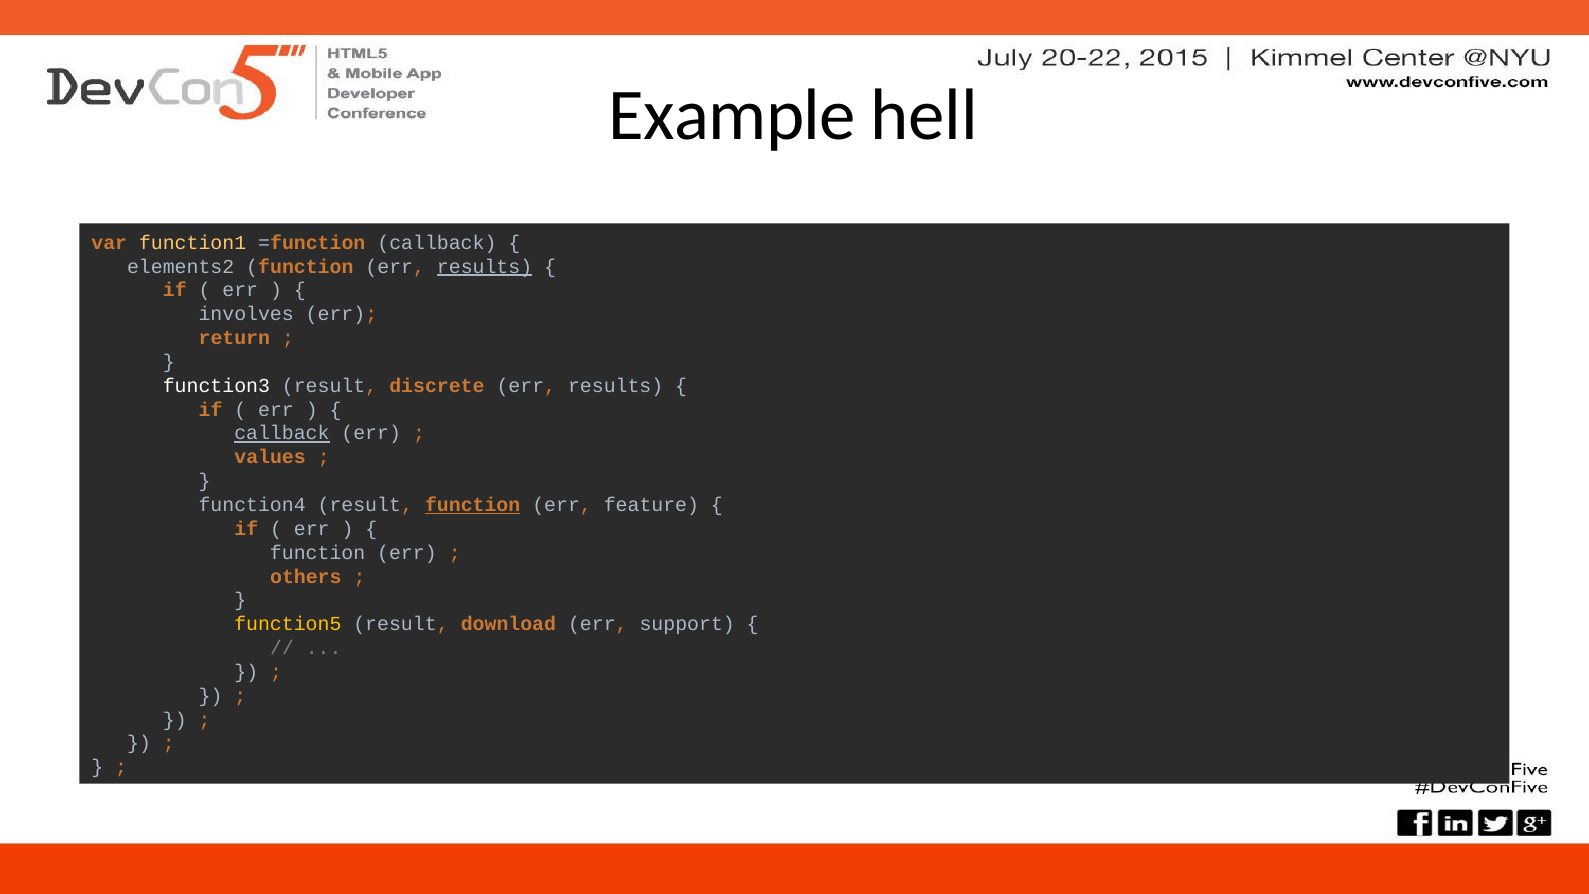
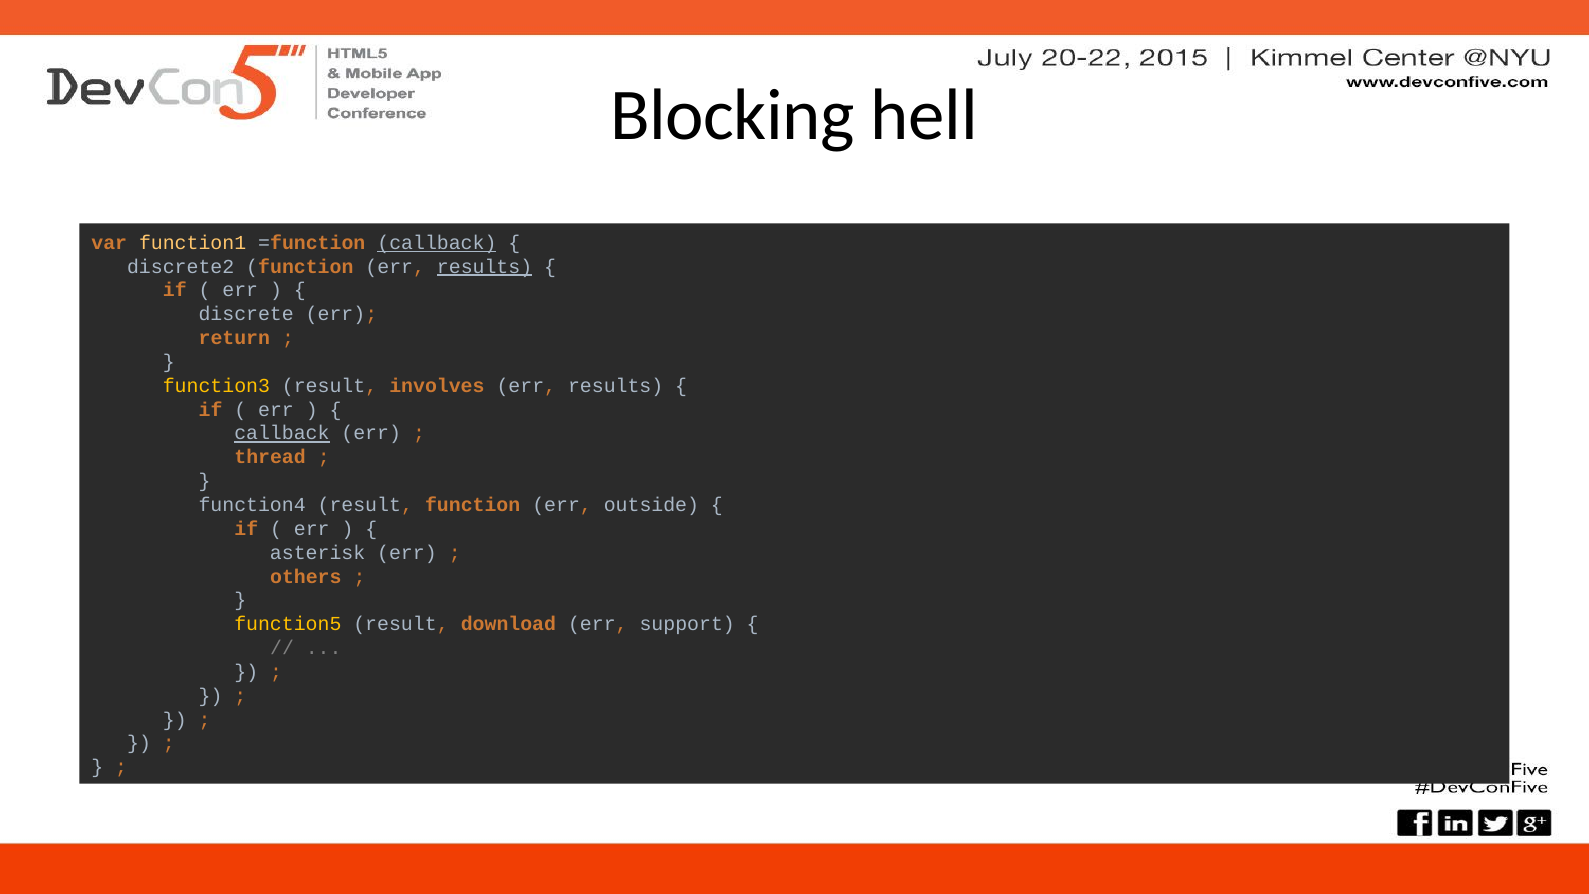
Example: Example -> Blocking
callback at (437, 243) underline: none -> present
elements2: elements2 -> discrete2
involves: involves -> discrete
function3 colour: white -> yellow
discrete: discrete -> involves
values: values -> thread
function at (473, 505) underline: present -> none
feature: feature -> outside
function at (318, 552): function -> asterisk
